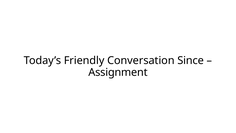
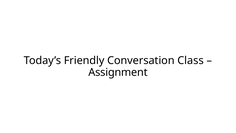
Since: Since -> Class
